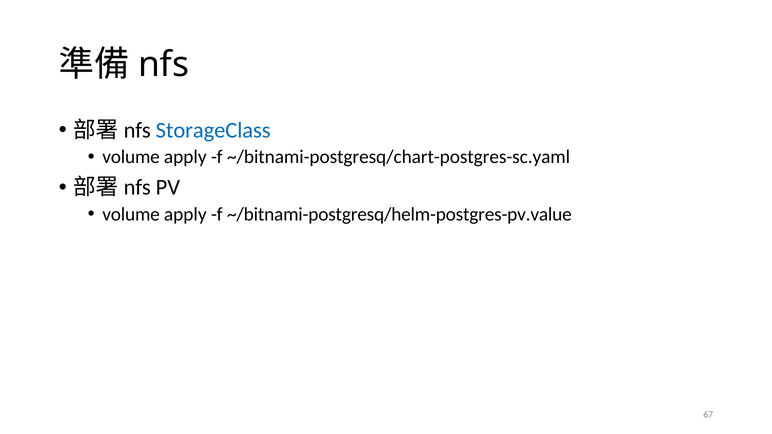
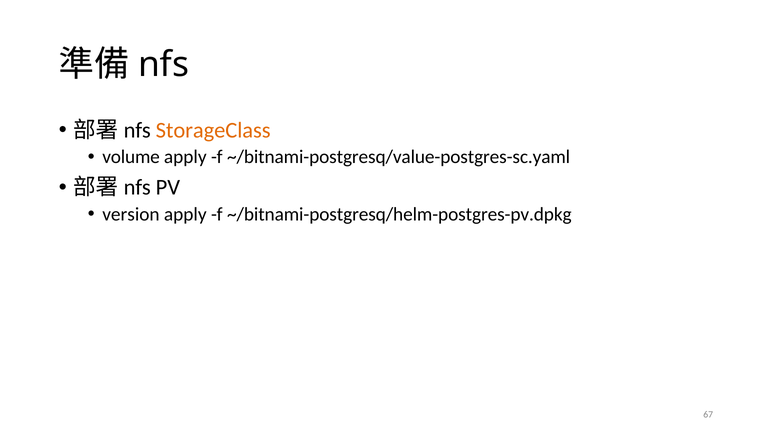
StorageClass colour: blue -> orange
~/bitnami-postgresq/chart-postgres-sc.yaml: ~/bitnami-postgresq/chart-postgres-sc.yaml -> ~/bitnami-postgresq/value-postgres-sc.yaml
volume at (131, 214): volume -> version
~/bitnami-postgresq/helm-postgres-pv.value: ~/bitnami-postgresq/helm-postgres-pv.value -> ~/bitnami-postgresq/helm-postgres-pv.dpkg
